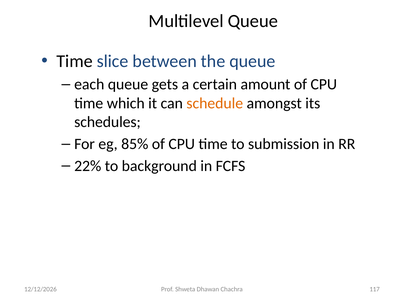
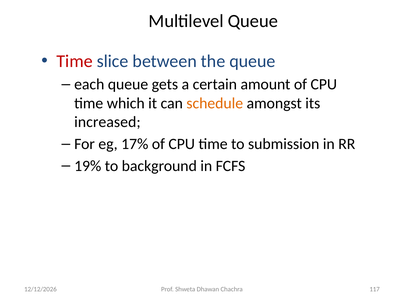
Time at (75, 61) colour: black -> red
schedules: schedules -> increased
85%: 85% -> 17%
22%: 22% -> 19%
